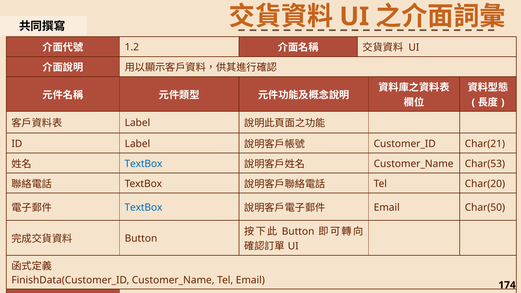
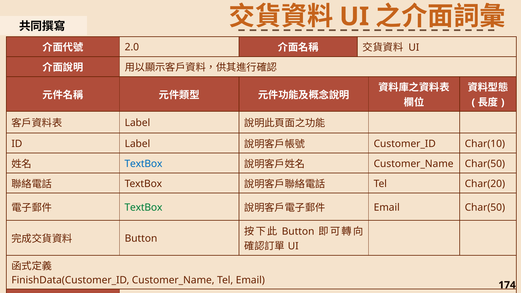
1.2: 1.2 -> 2.0
Char(21: Char(21 -> Char(10
Char(53 at (485, 164): Char(53 -> Char(50
TextBox at (143, 207) colour: blue -> green
